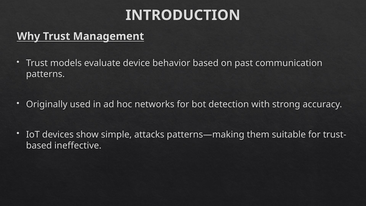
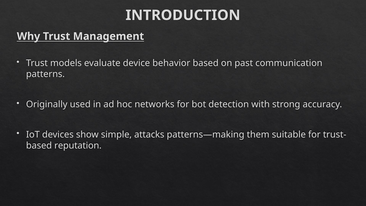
ineffective: ineffective -> reputation
